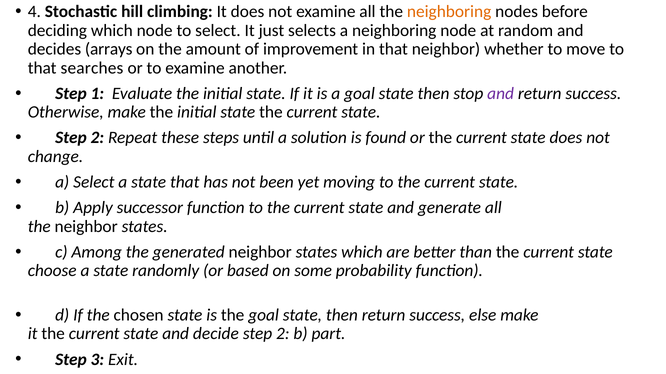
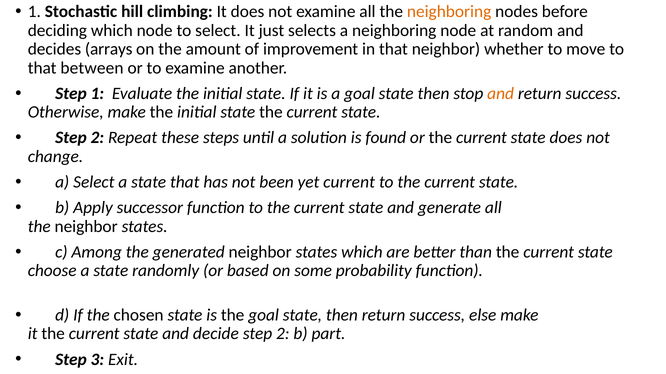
4 at (34, 12): 4 -> 1
searches: searches -> between
and at (501, 94) colour: purple -> orange
yet moving: moving -> current
